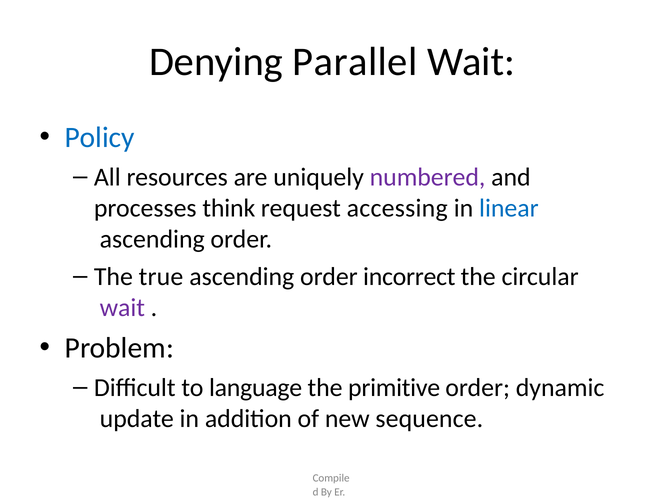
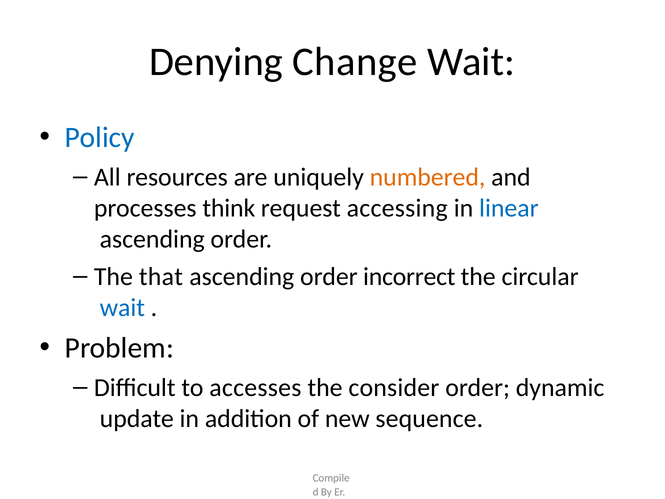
Parallel: Parallel -> Change
numbered colour: purple -> orange
true: true -> that
wait at (122, 307) colour: purple -> blue
language: language -> accesses
primitive: primitive -> consider
